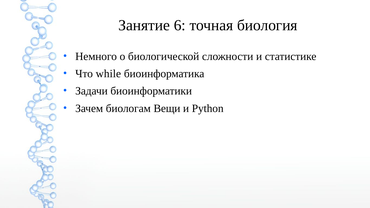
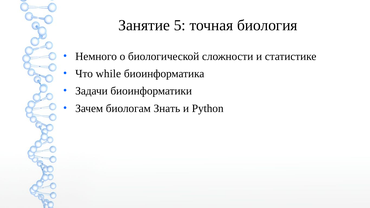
6: 6 -> 5
Вещи: Вещи -> Знать
